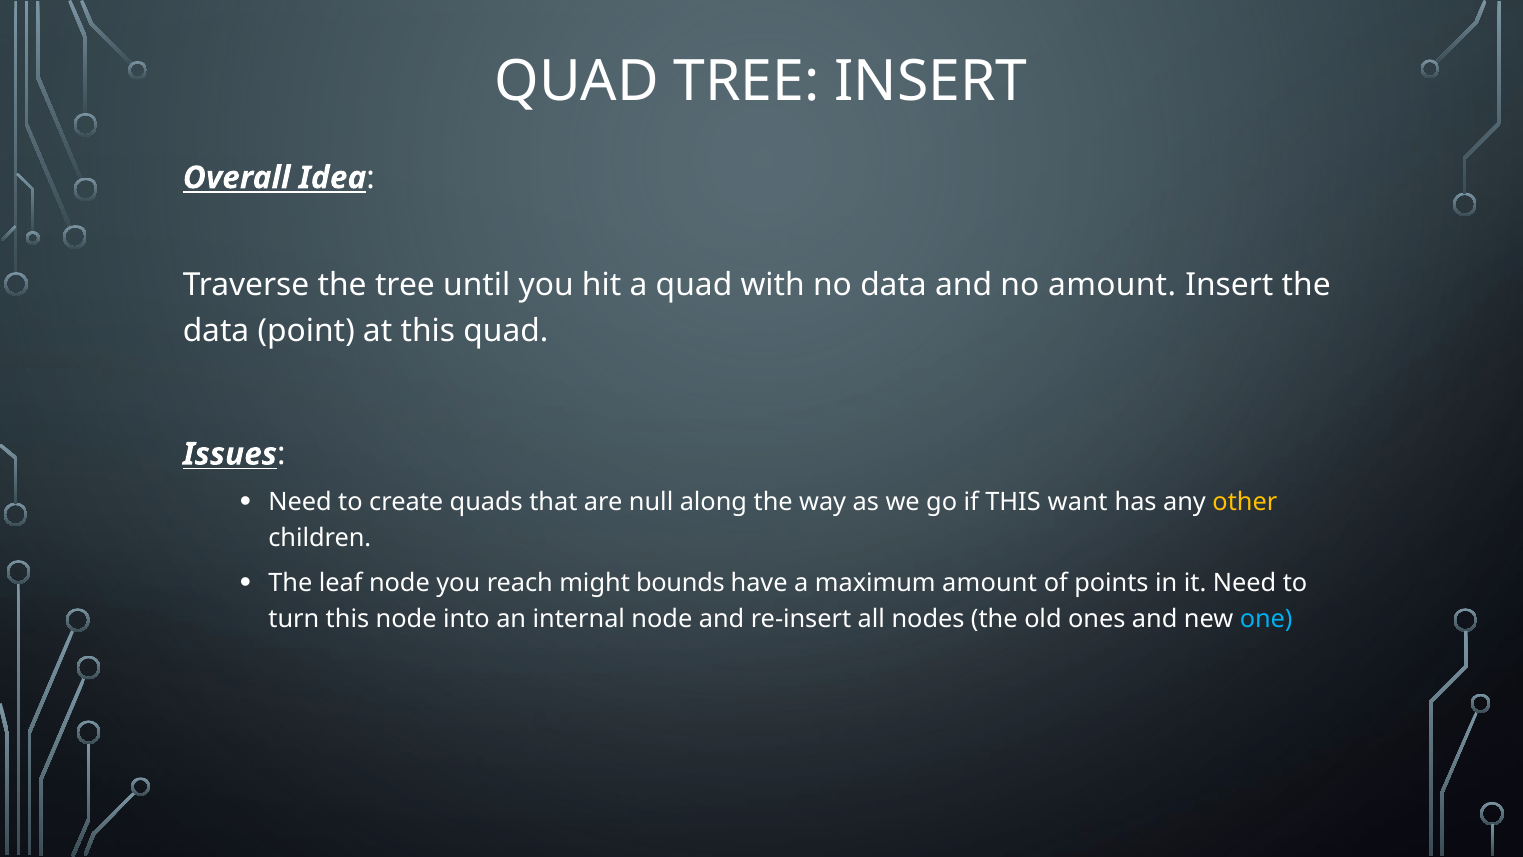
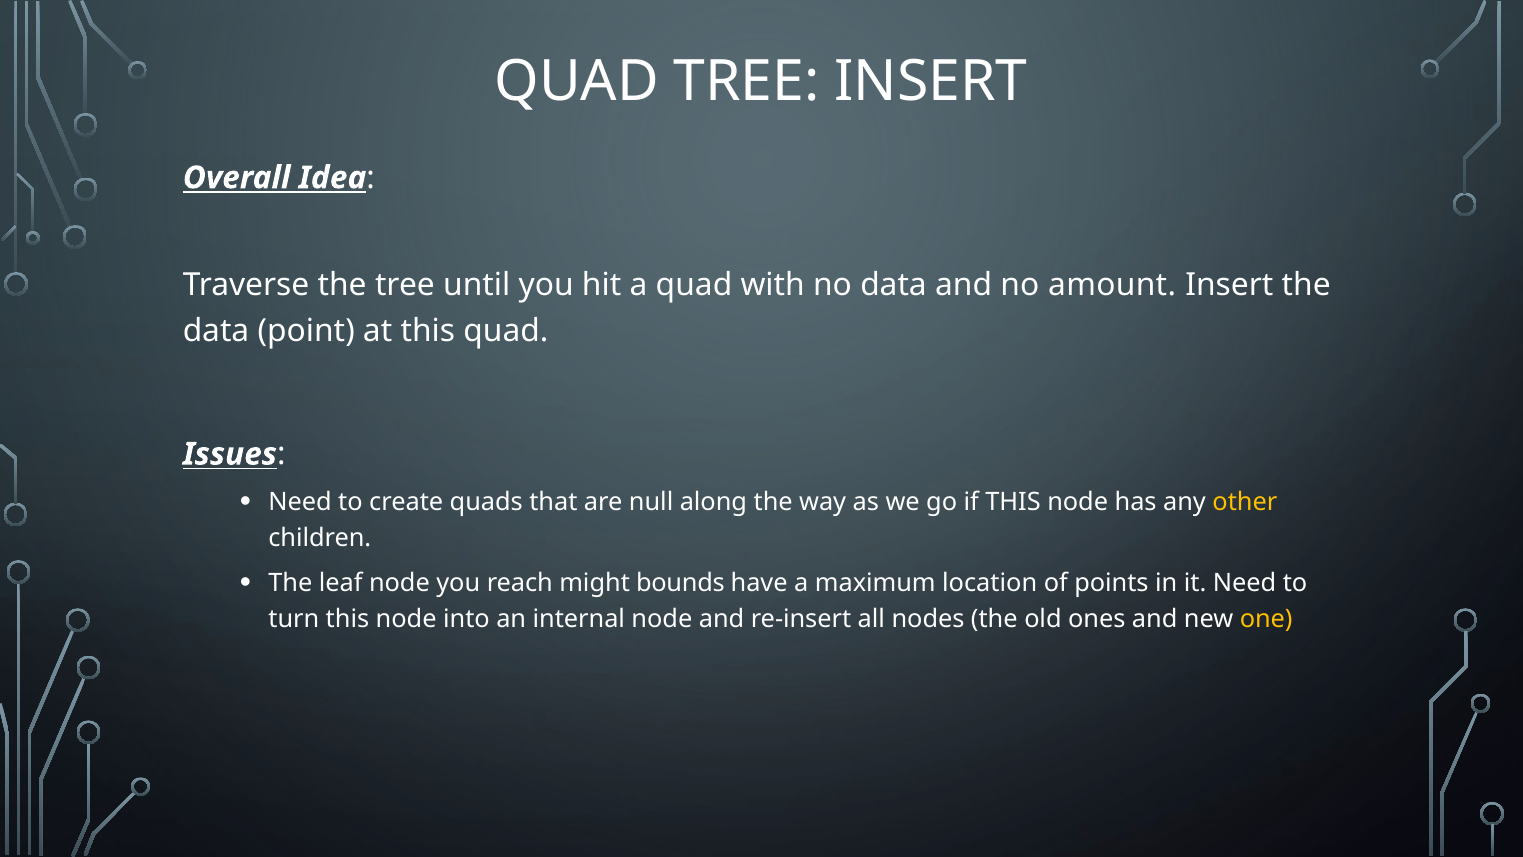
if THIS want: want -> node
maximum amount: amount -> location
one colour: light blue -> yellow
